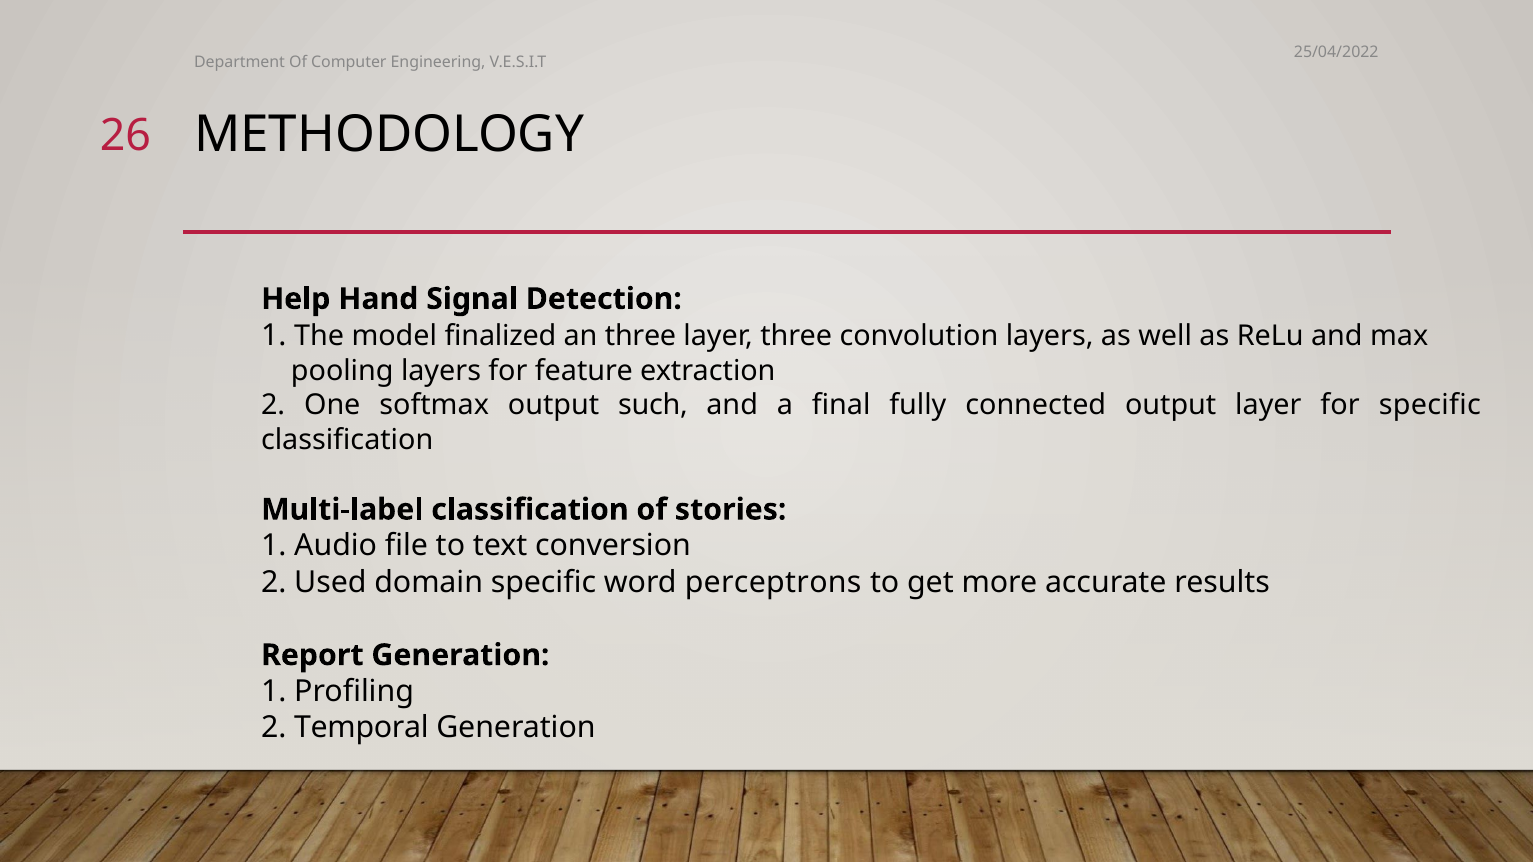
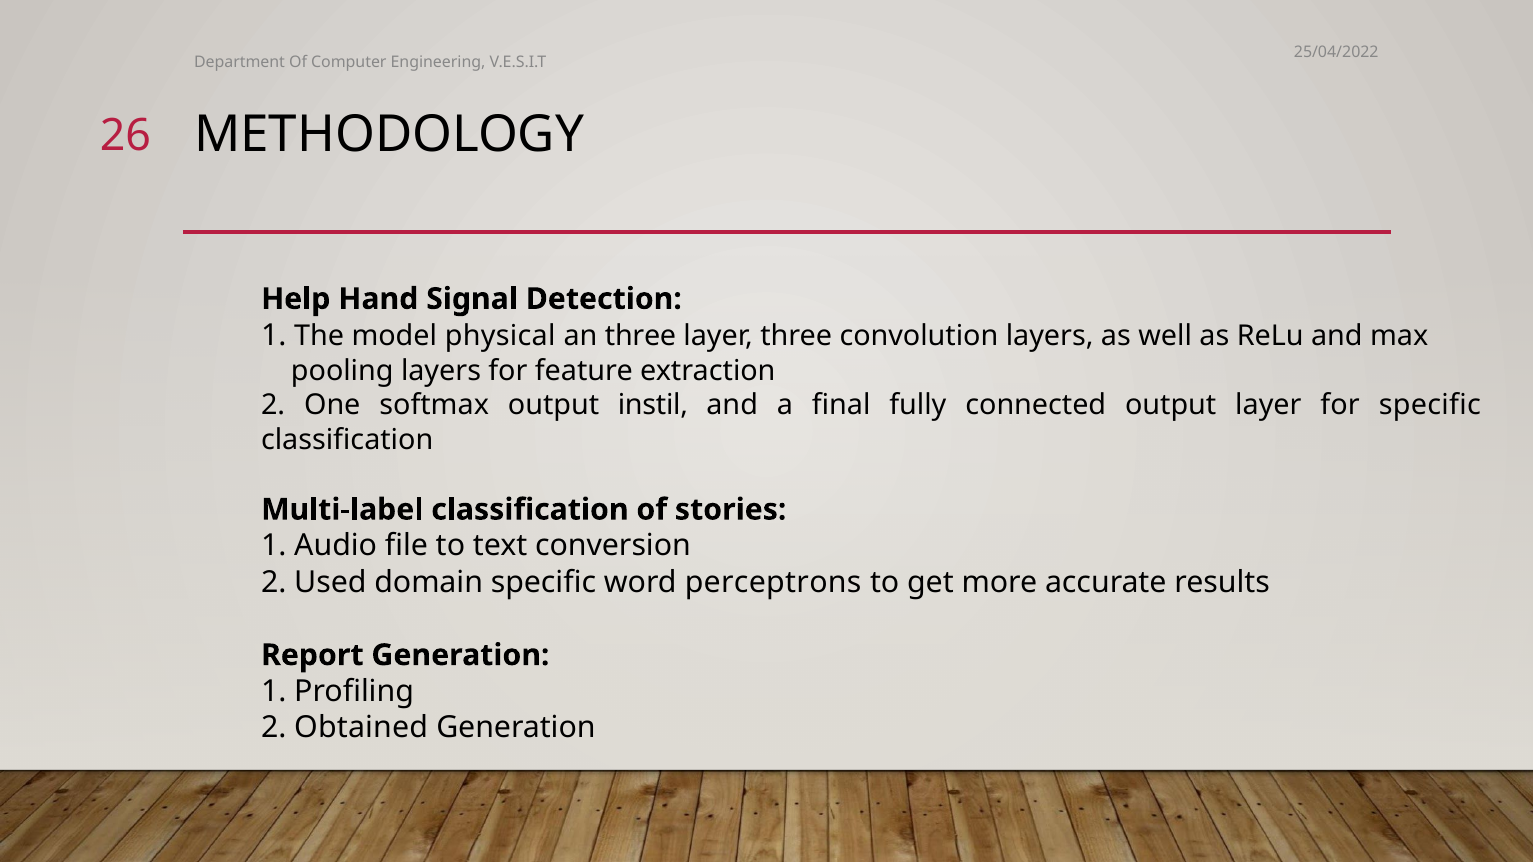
finalized: finalized -> physical
such: such -> instil
Temporal: Temporal -> Obtained
